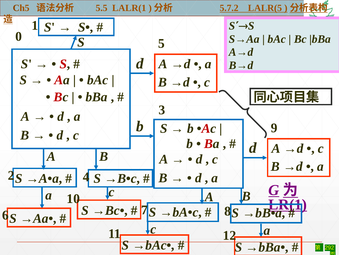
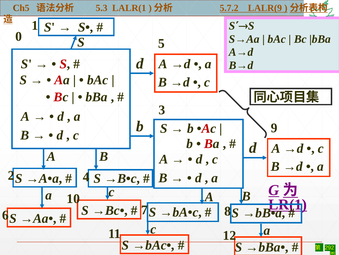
5.5: 5.5 -> 5.3
LALR(5: LALR(5 -> LALR(9
